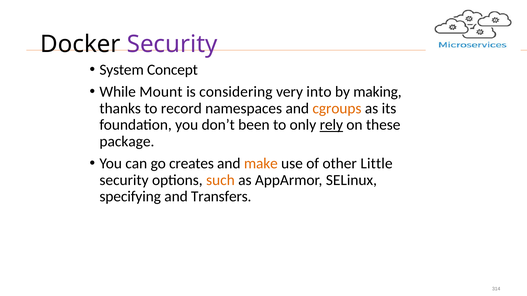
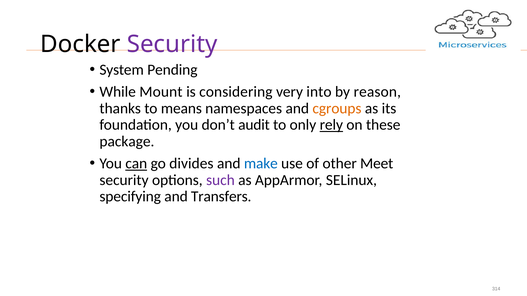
Concept: Concept -> Pending
making: making -> reason
record: record -> means
been: been -> audit
can underline: none -> present
creates: creates -> divides
make colour: orange -> blue
Little: Little -> Meet
such colour: orange -> purple
